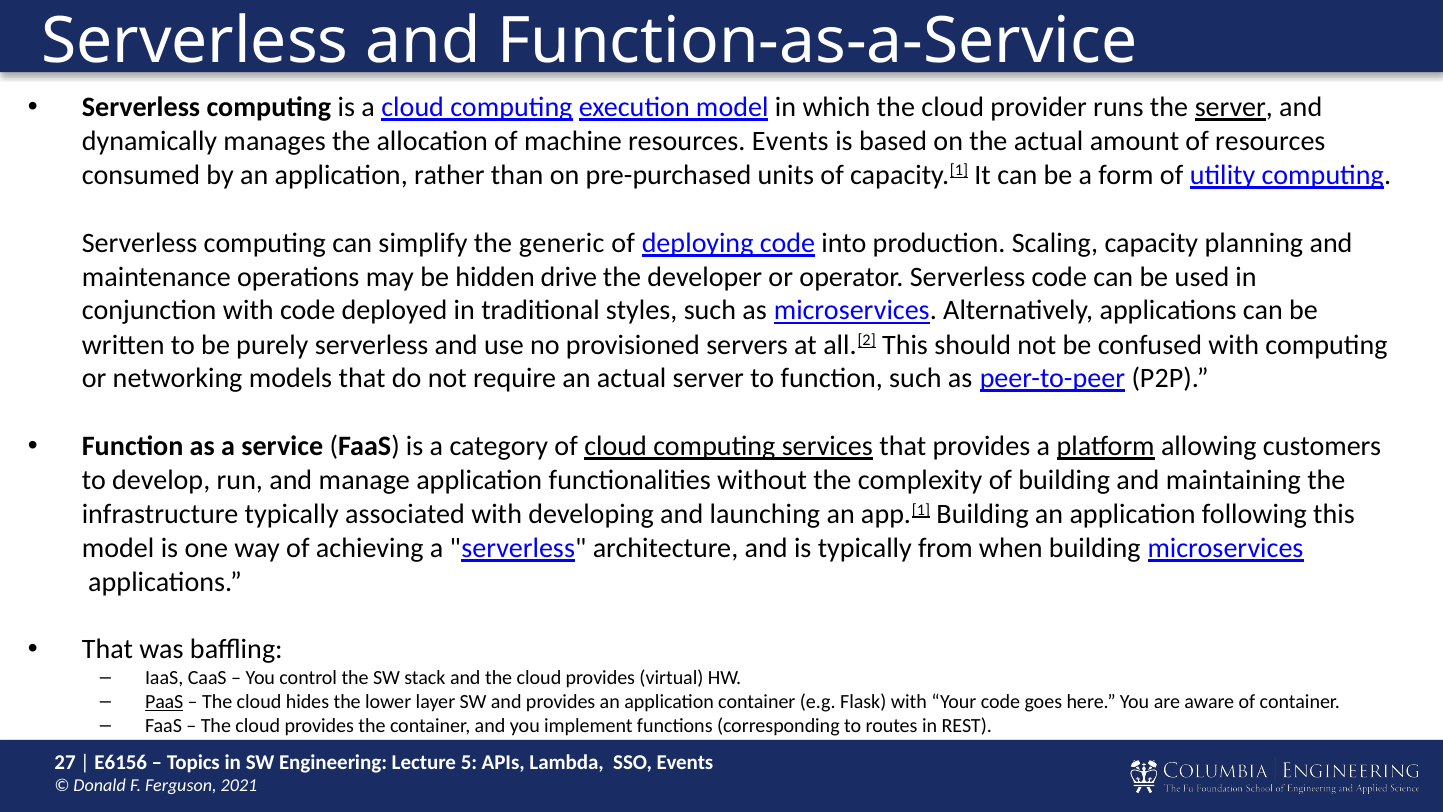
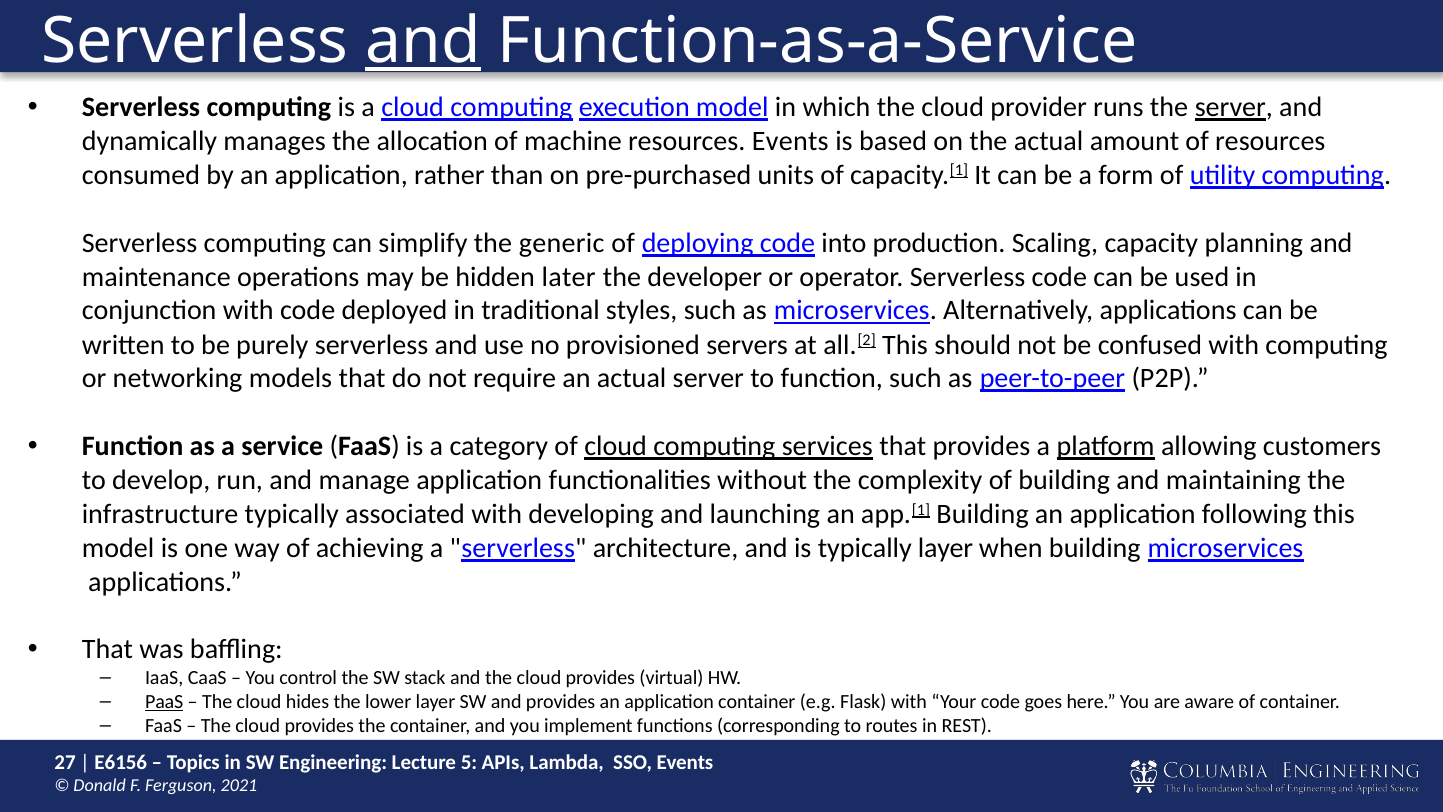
and at (423, 42) underline: none -> present
drive: drive -> later
typically from: from -> layer
